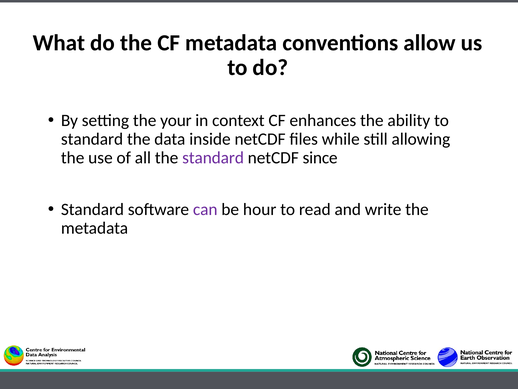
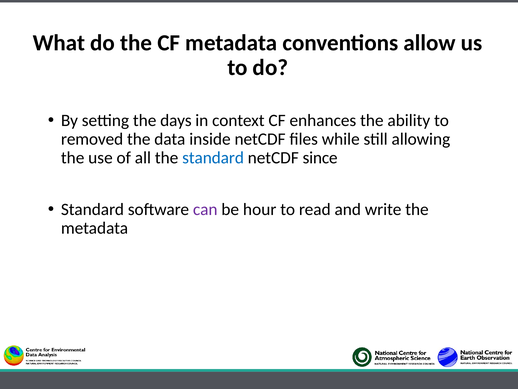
your: your -> days
standard at (92, 139): standard -> removed
standard at (213, 158) colour: purple -> blue
